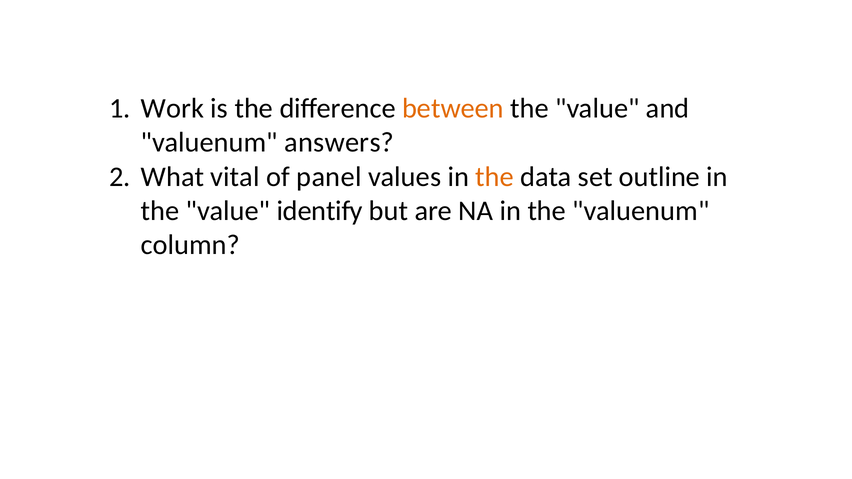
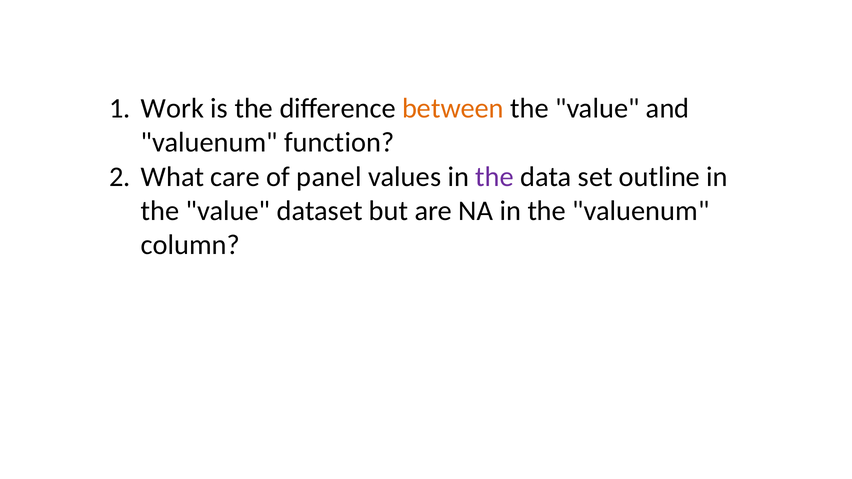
answers: answers -> function
vital: vital -> care
the at (495, 177) colour: orange -> purple
identify: identify -> dataset
